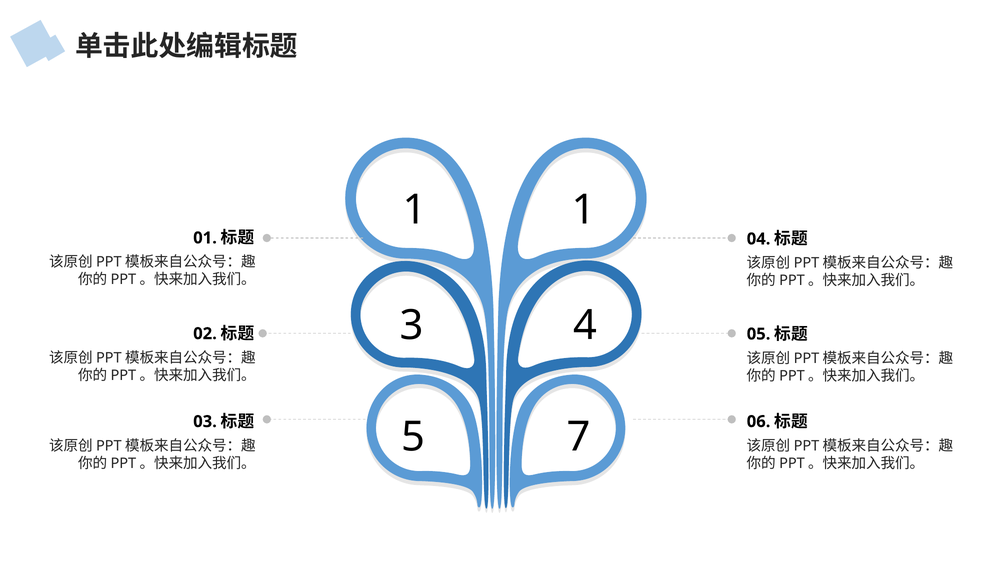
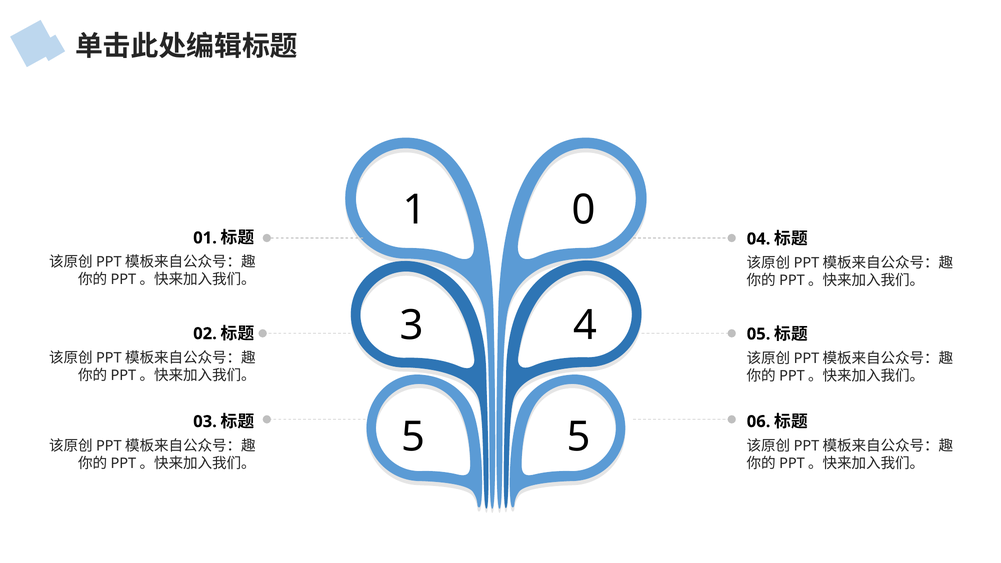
1 1: 1 -> 0
5 7: 7 -> 5
